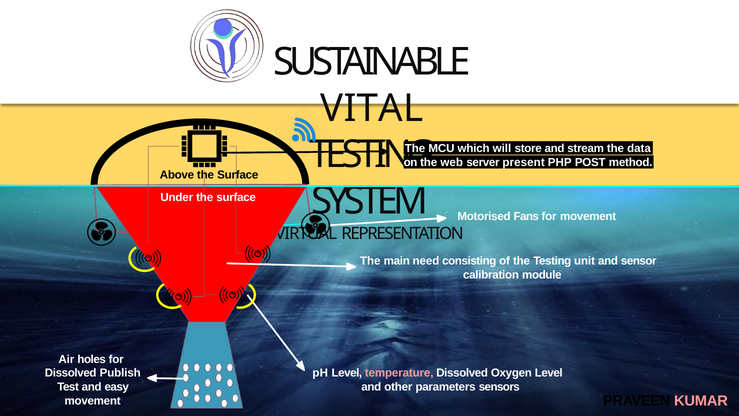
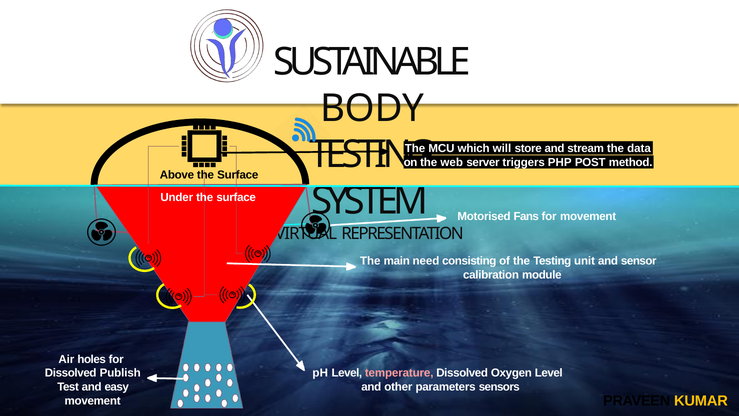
VITAL: VITAL -> BODY
present: present -> triggers
KUMAR colour: pink -> yellow
